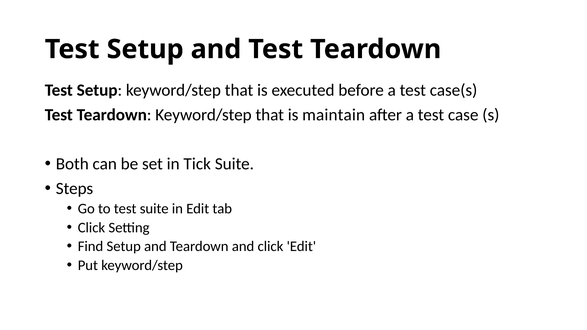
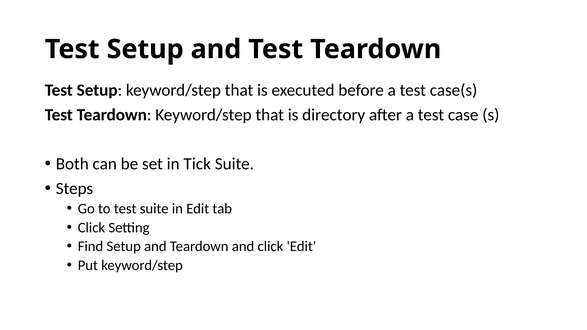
maintain: maintain -> directory
